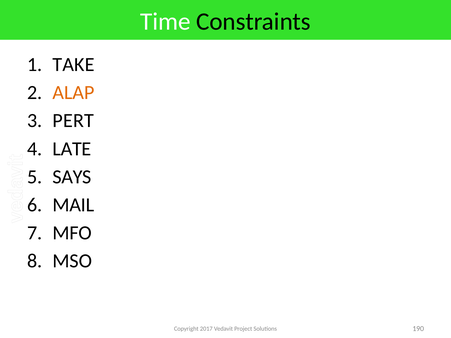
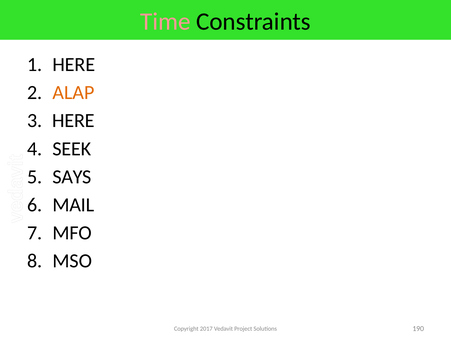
Time colour: white -> pink
TAKE at (74, 65): TAKE -> HERE
PERT at (73, 121): PERT -> HERE
LATE: LATE -> SEEK
